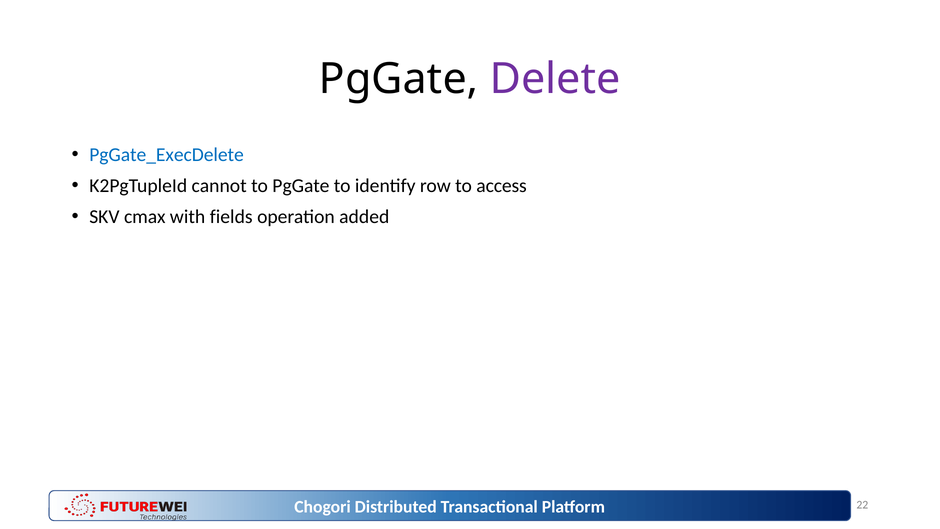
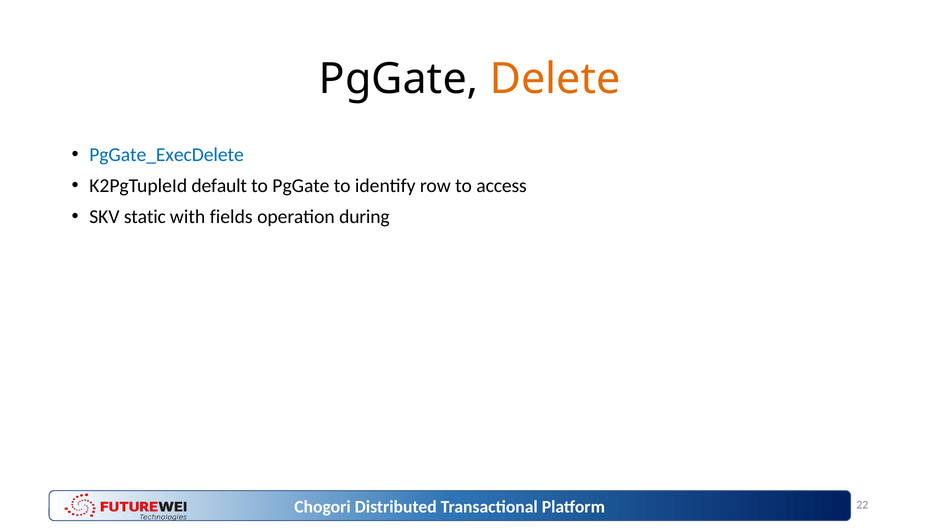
Delete colour: purple -> orange
cannot: cannot -> default
cmax: cmax -> static
added: added -> during
